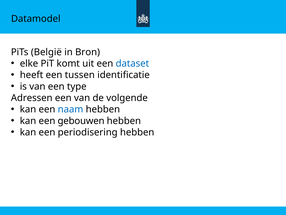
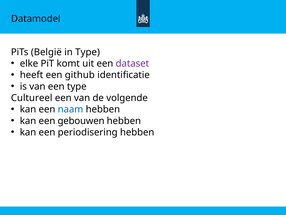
in Bron: Bron -> Type
dataset colour: blue -> purple
tussen: tussen -> github
Adressen: Adressen -> Cultureel
